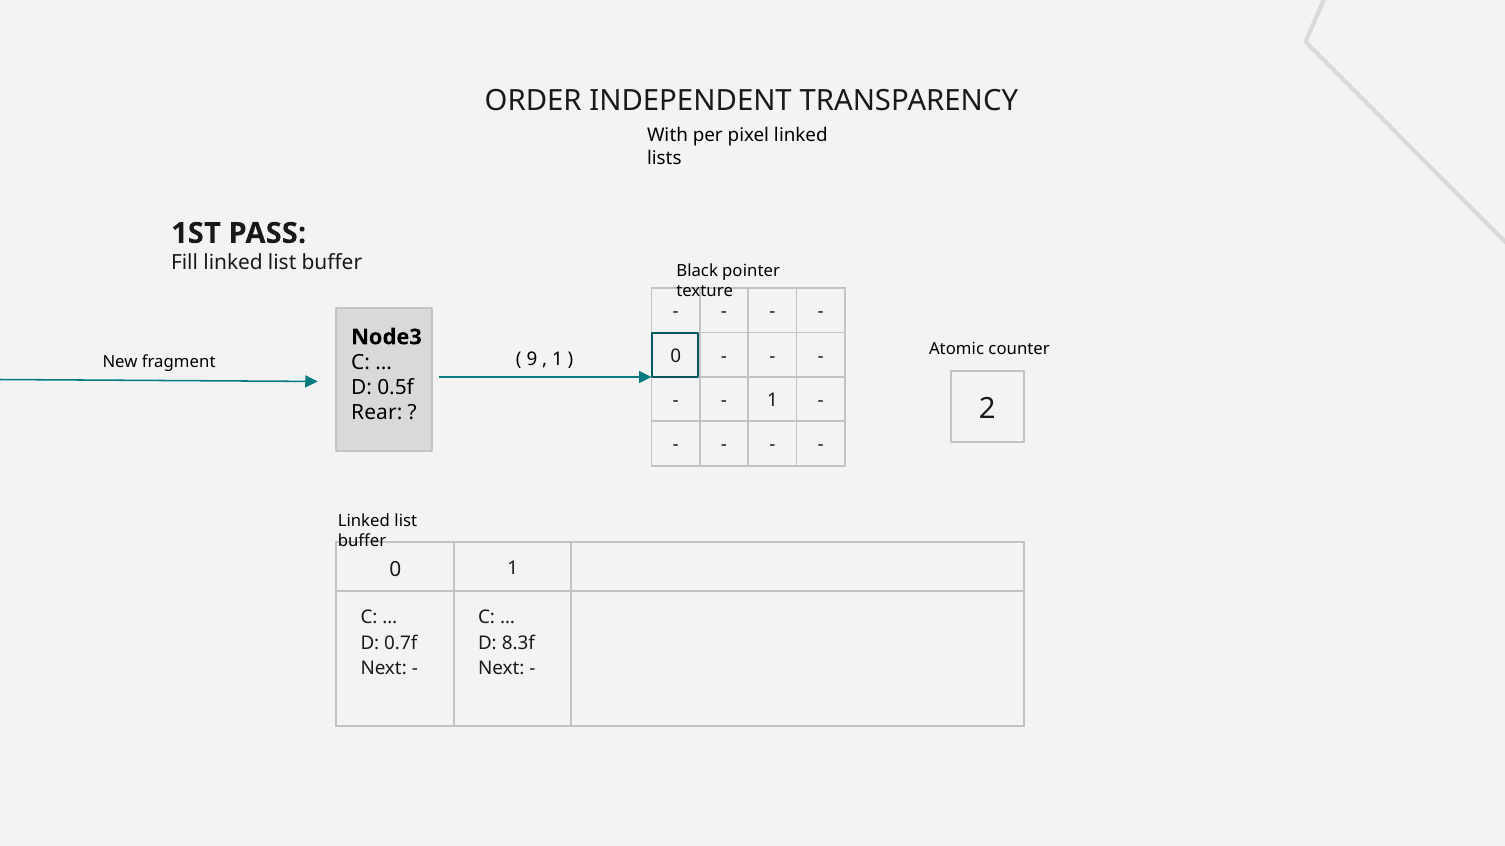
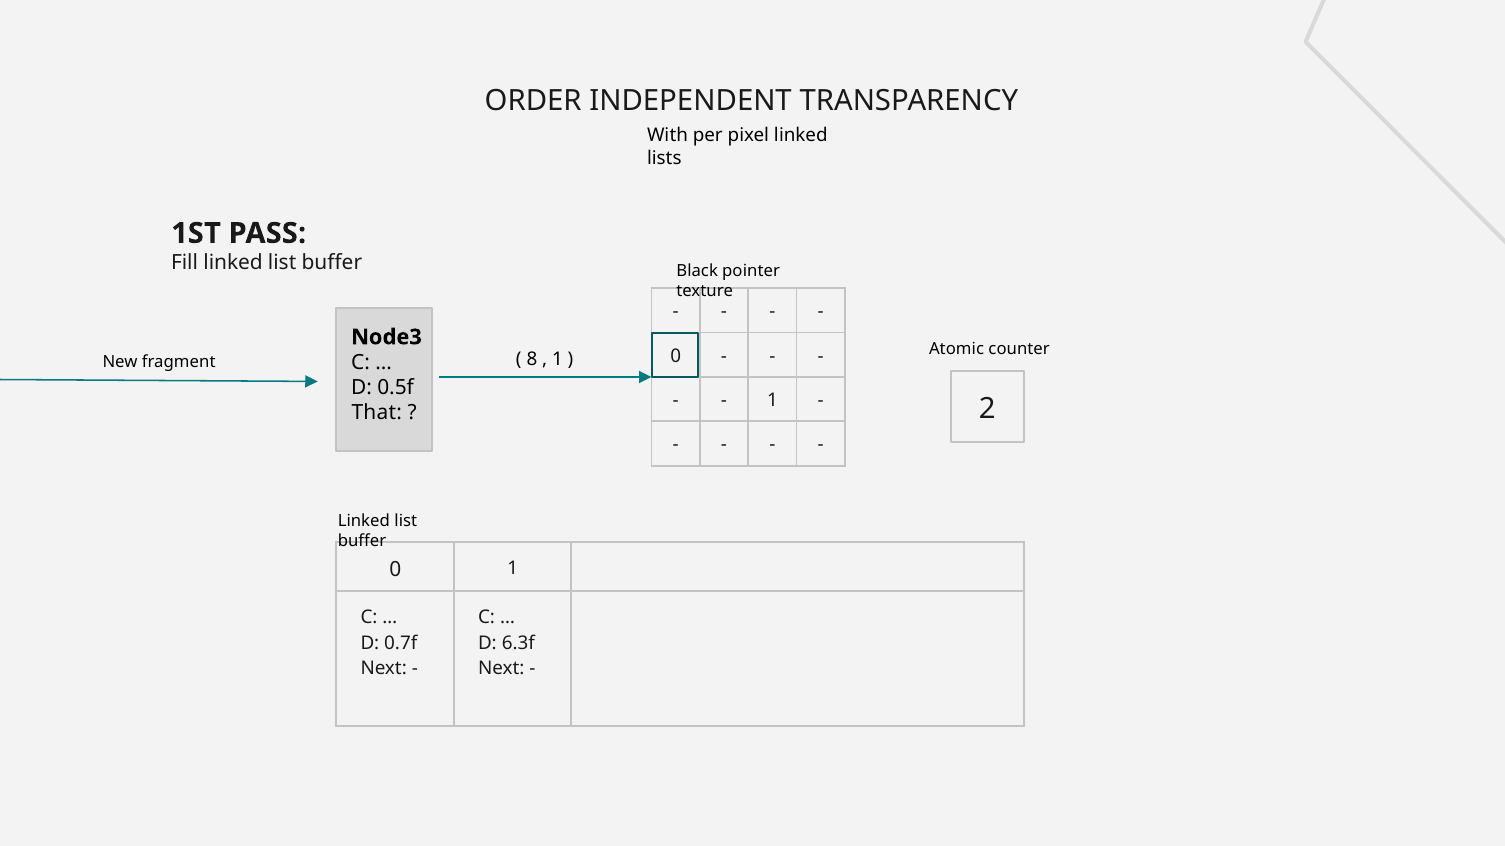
9: 9 -> 8
Rear: Rear -> That
8.3f: 8.3f -> 6.3f
